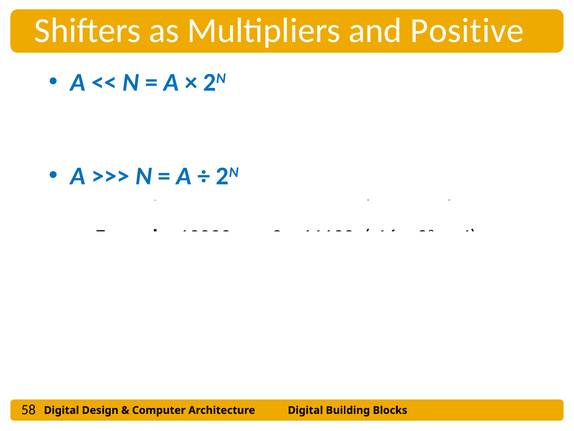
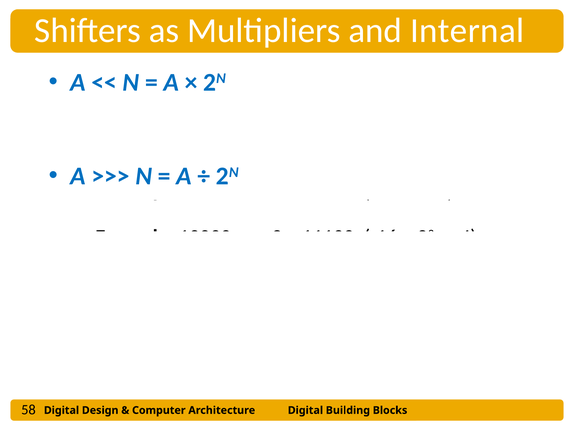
Positive: Positive -> Internal
